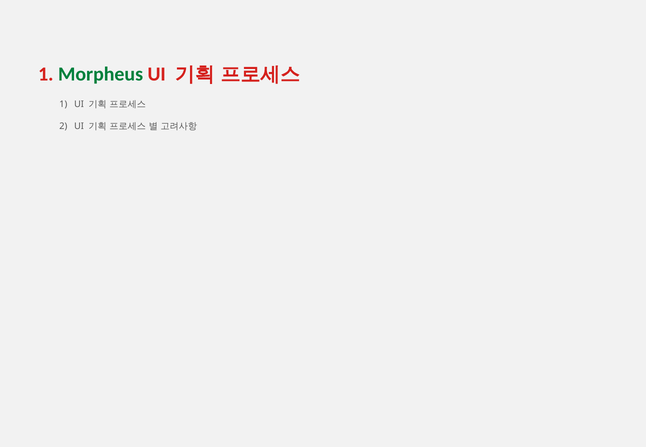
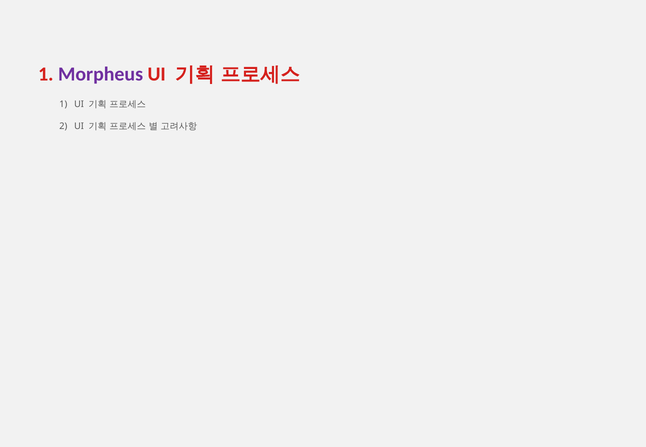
Morpheus colour: green -> purple
